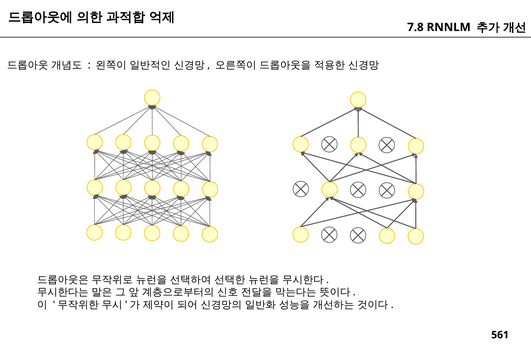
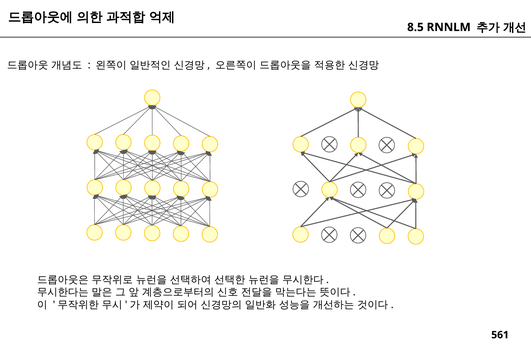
7.8: 7.8 -> 8.5
